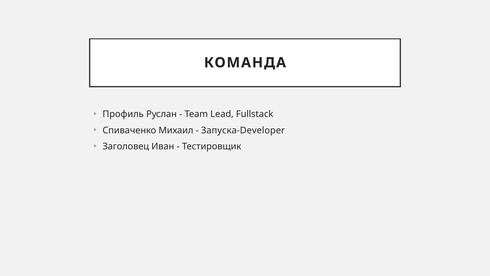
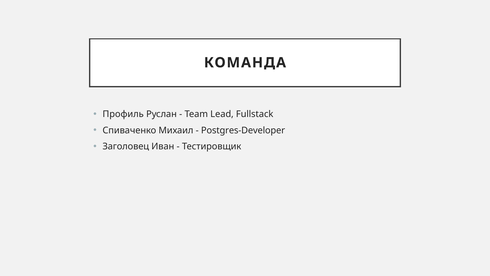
Запуска-Developer: Запуска-Developer -> Postgres-Developer
